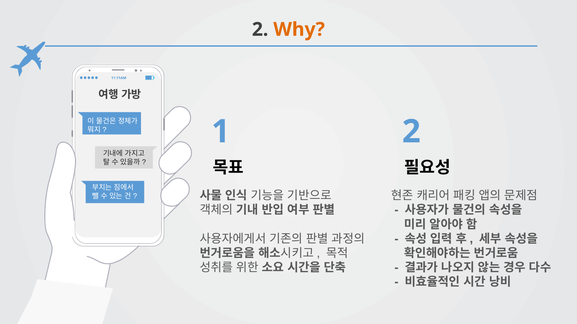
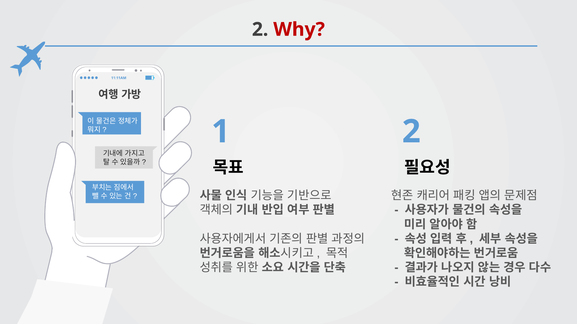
Why colour: orange -> red
